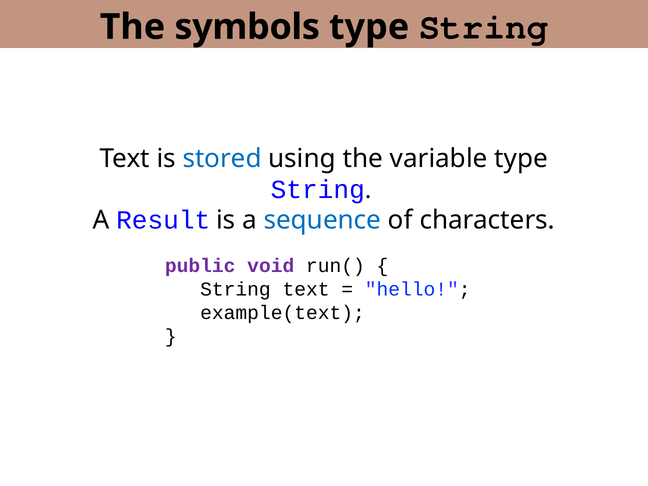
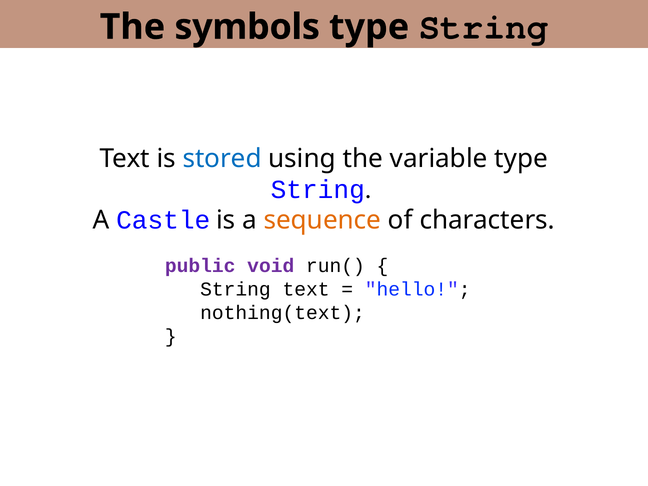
Result: Result -> Castle
sequence colour: blue -> orange
example(text: example(text -> nothing(text
